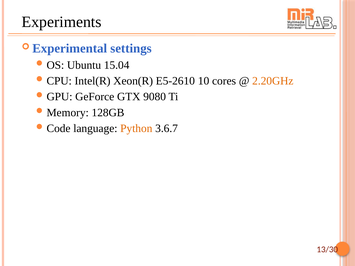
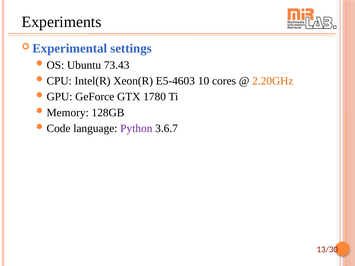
15.04: 15.04 -> 73.43
E5-2610: E5-2610 -> E5-4603
9080: 9080 -> 1780
Python colour: orange -> purple
